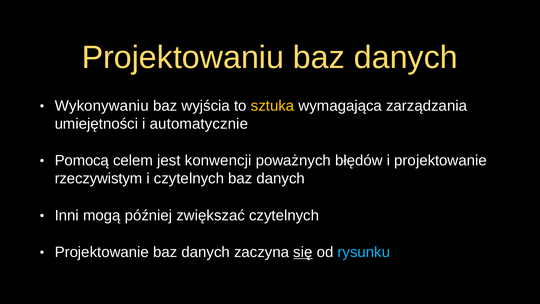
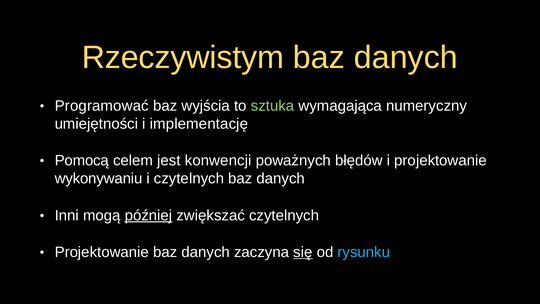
Projektowaniu: Projektowaniu -> Rzeczywistym
Wykonywaniu: Wykonywaniu -> Programować
sztuka colour: yellow -> light green
zarządzania: zarządzania -> numeryczny
automatycznie: automatycznie -> implementację
rzeczywistym: rzeczywistym -> wykonywaniu
później underline: none -> present
